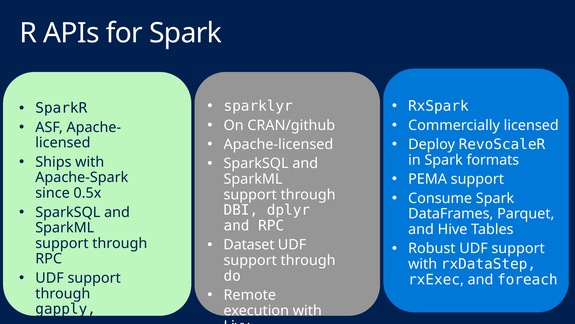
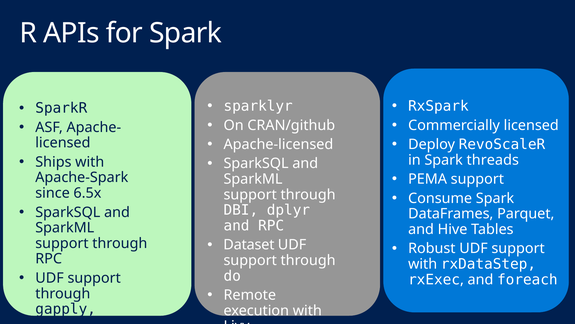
formats: formats -> threads
0.5x: 0.5x -> 6.5x
